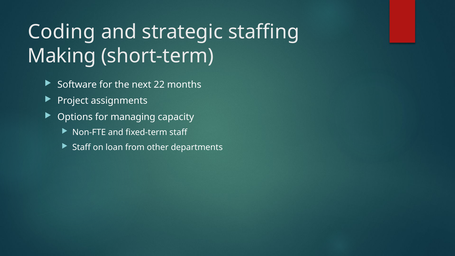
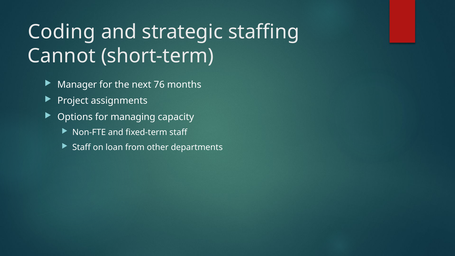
Making: Making -> Cannot
Software: Software -> Manager
22: 22 -> 76
